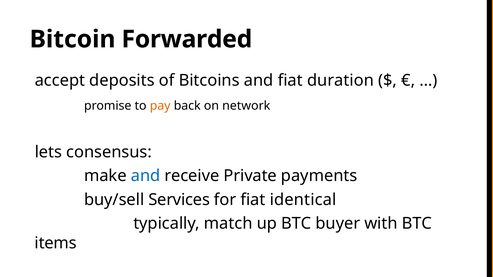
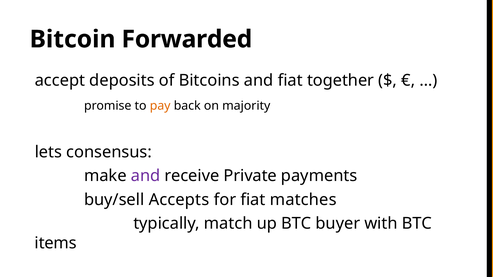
duration: duration -> together
network: network -> majority
and at (146, 176) colour: blue -> purple
Services: Services -> Accepts
identical: identical -> matches
